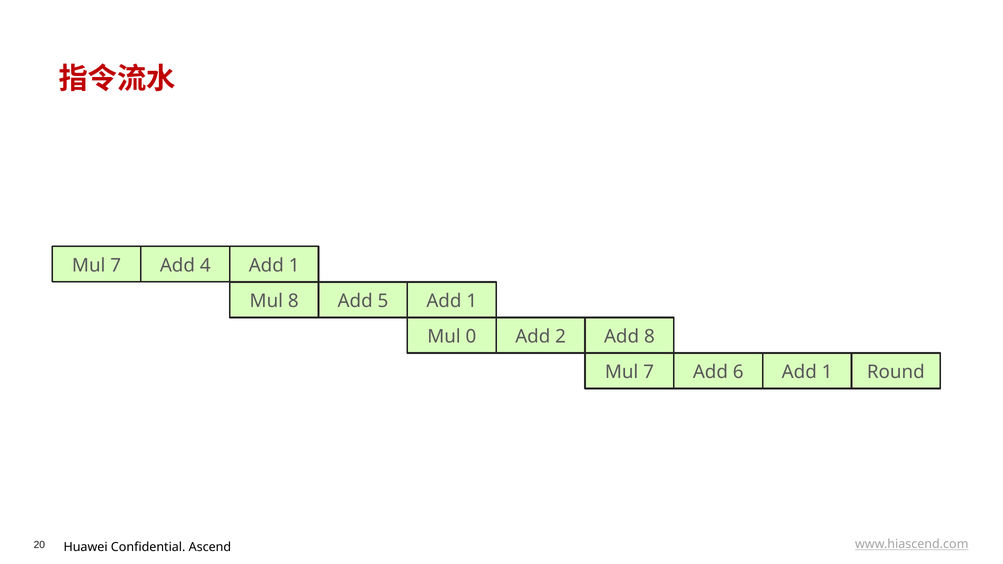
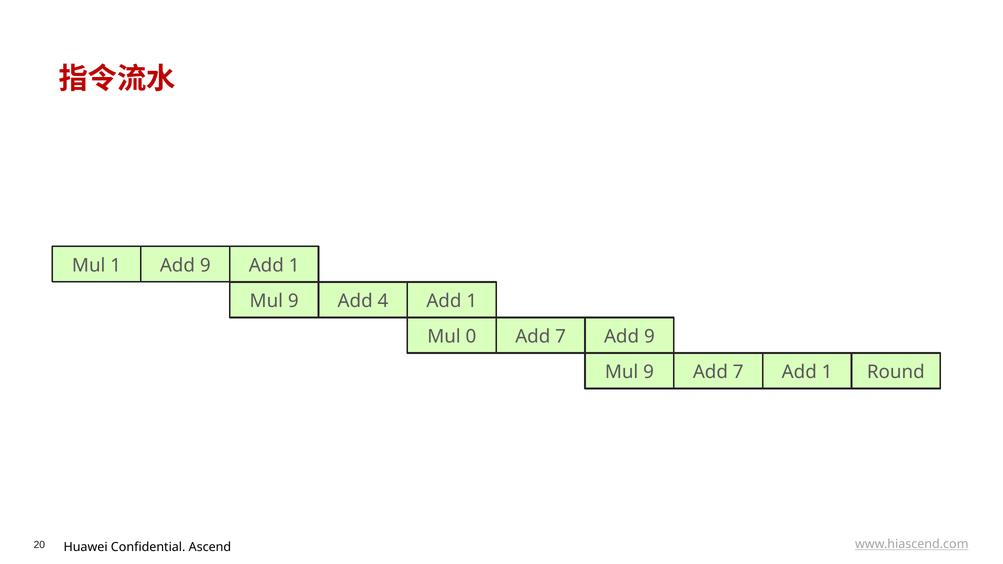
7 at (116, 266): 7 -> 1
4 at (205, 266): 4 -> 9
8 at (293, 301): 8 -> 9
5: 5 -> 4
0 Add 2: 2 -> 7
8 at (649, 337): 8 -> 9
7 at (649, 372): 7 -> 9
6 at (738, 372): 6 -> 7
